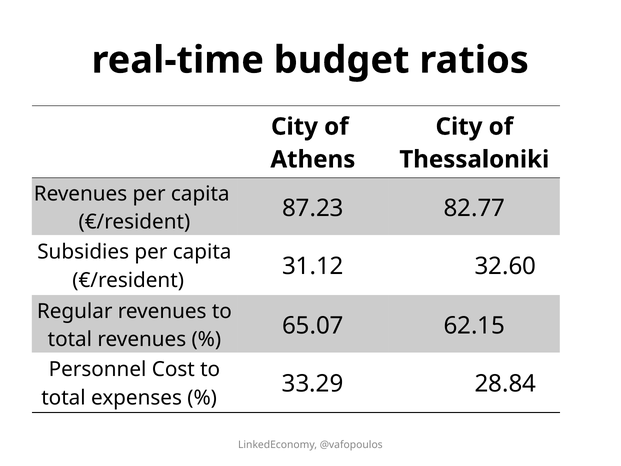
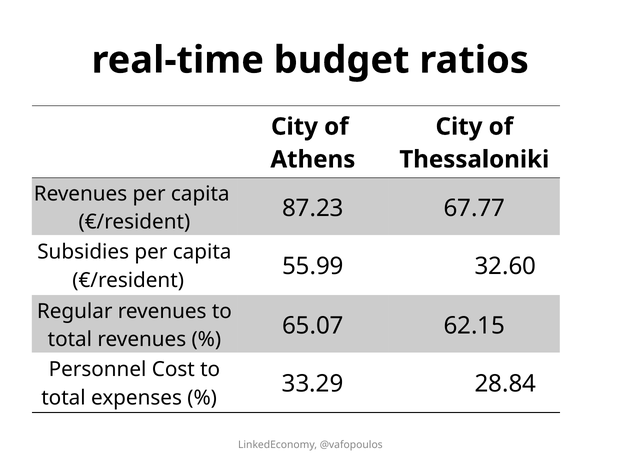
82.77: 82.77 -> 67.77
31.12: 31.12 -> 55.99
